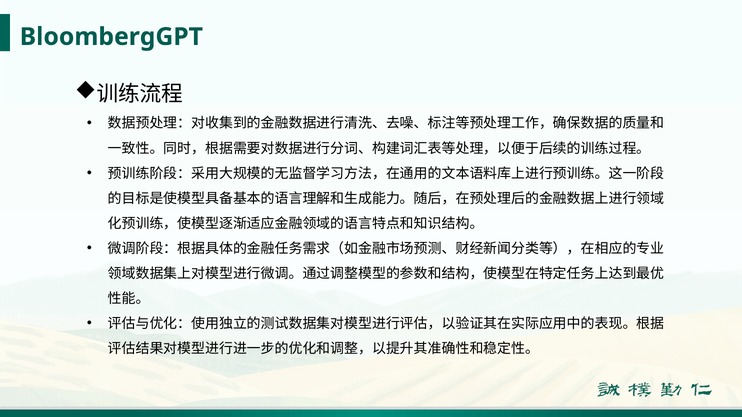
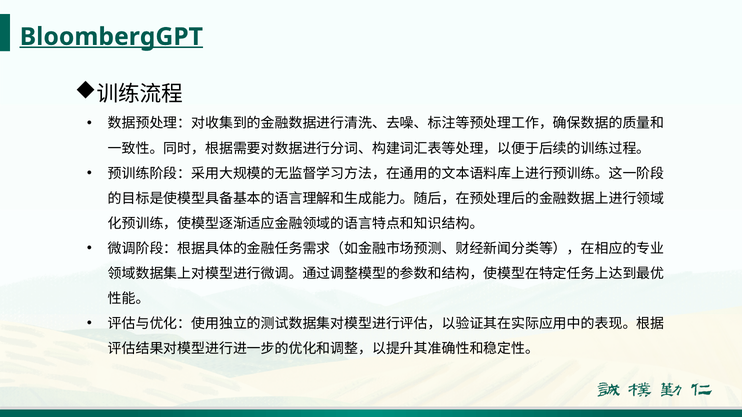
BloombergGPT underline: none -> present
